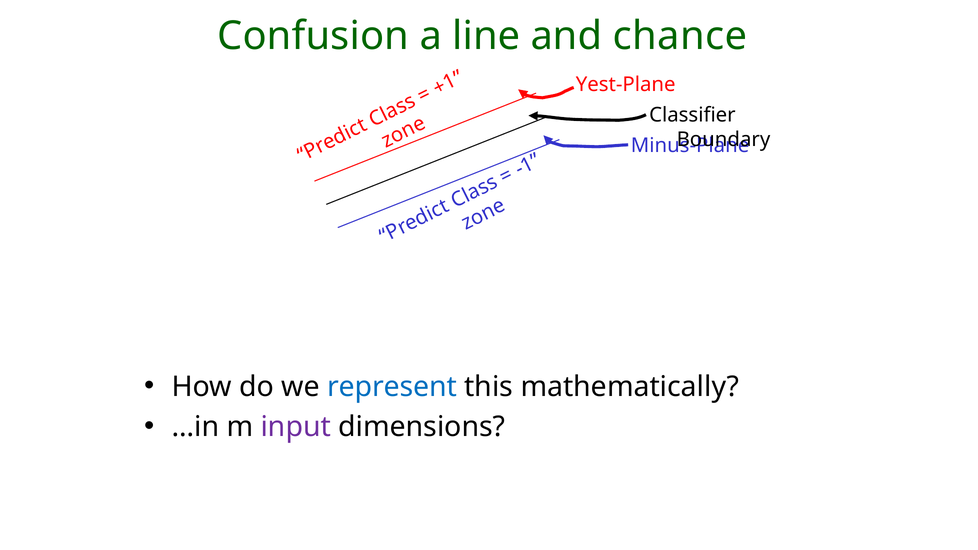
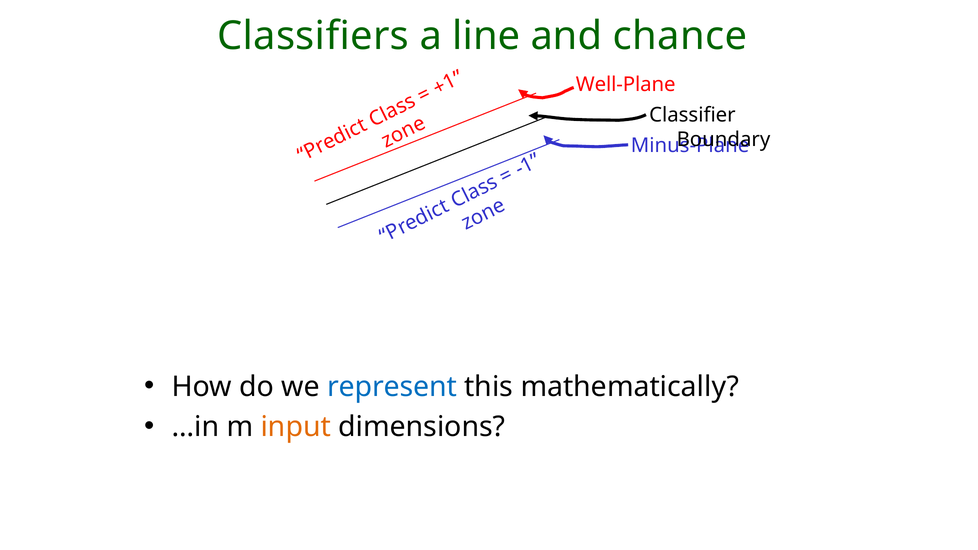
Confusion: Confusion -> Classifiers
Yest-Plane: Yest-Plane -> Well-Plane
input colour: purple -> orange
